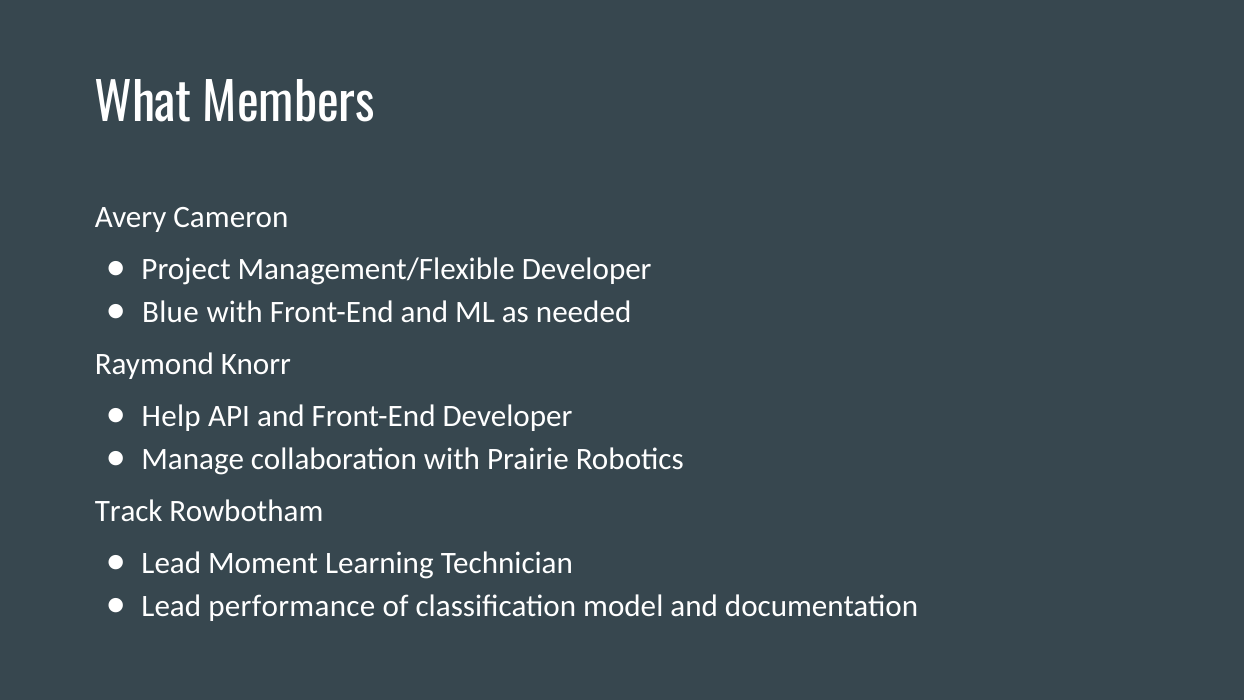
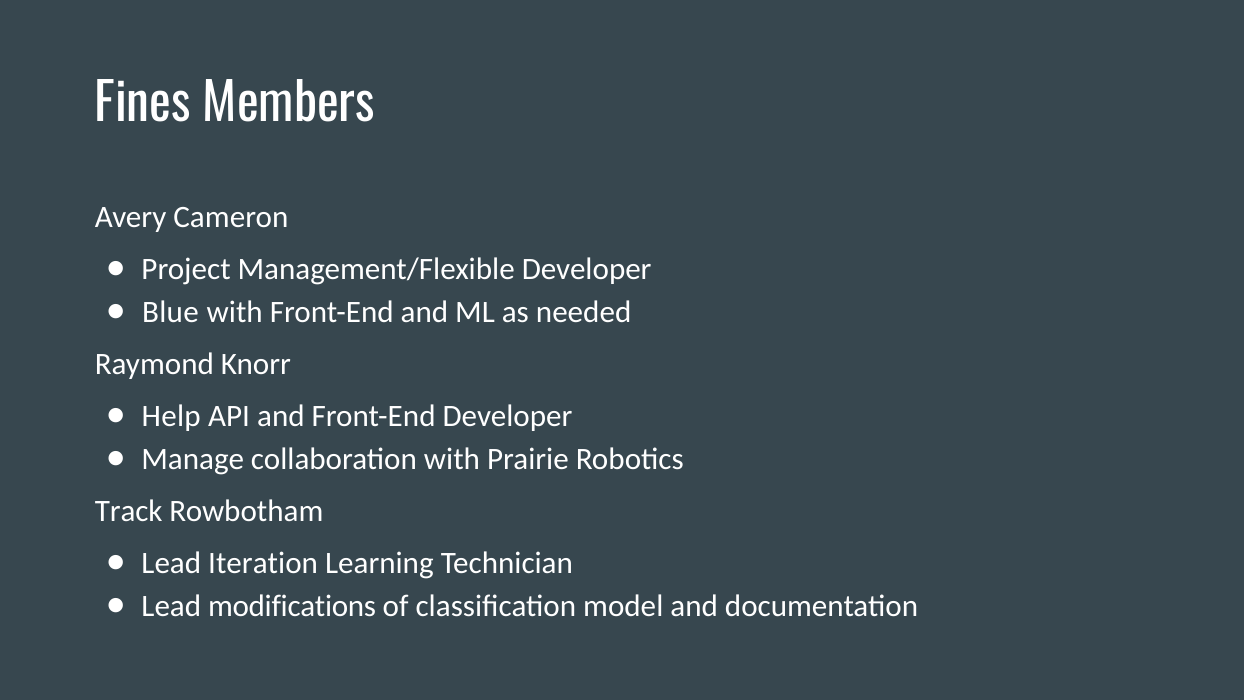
What: What -> Fines
Moment: Moment -> Iteration
performance: performance -> modifications
